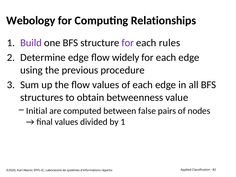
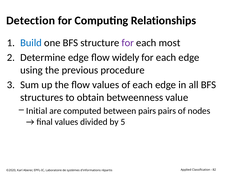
Webology: Webology -> Detection
Build colour: purple -> blue
rules: rules -> most
between false: false -> pairs
by 1: 1 -> 5
